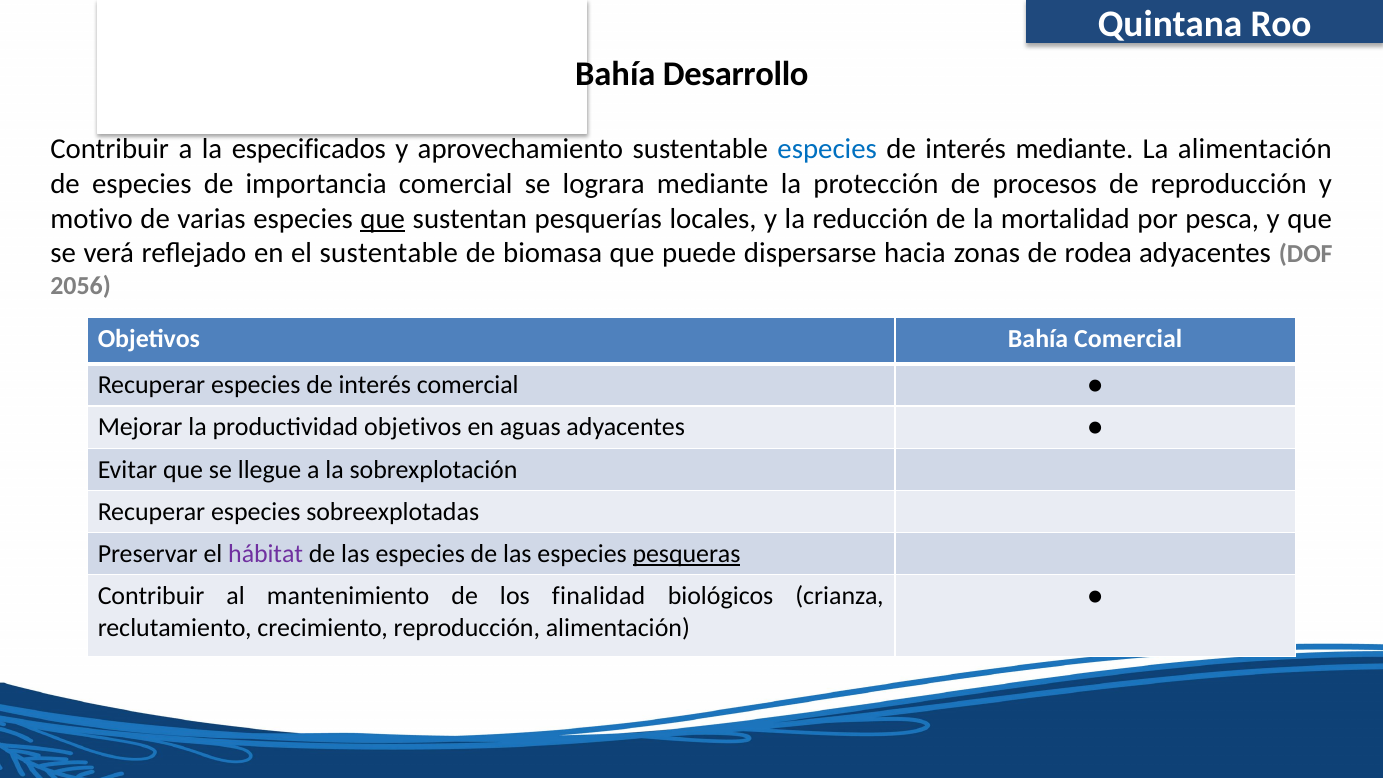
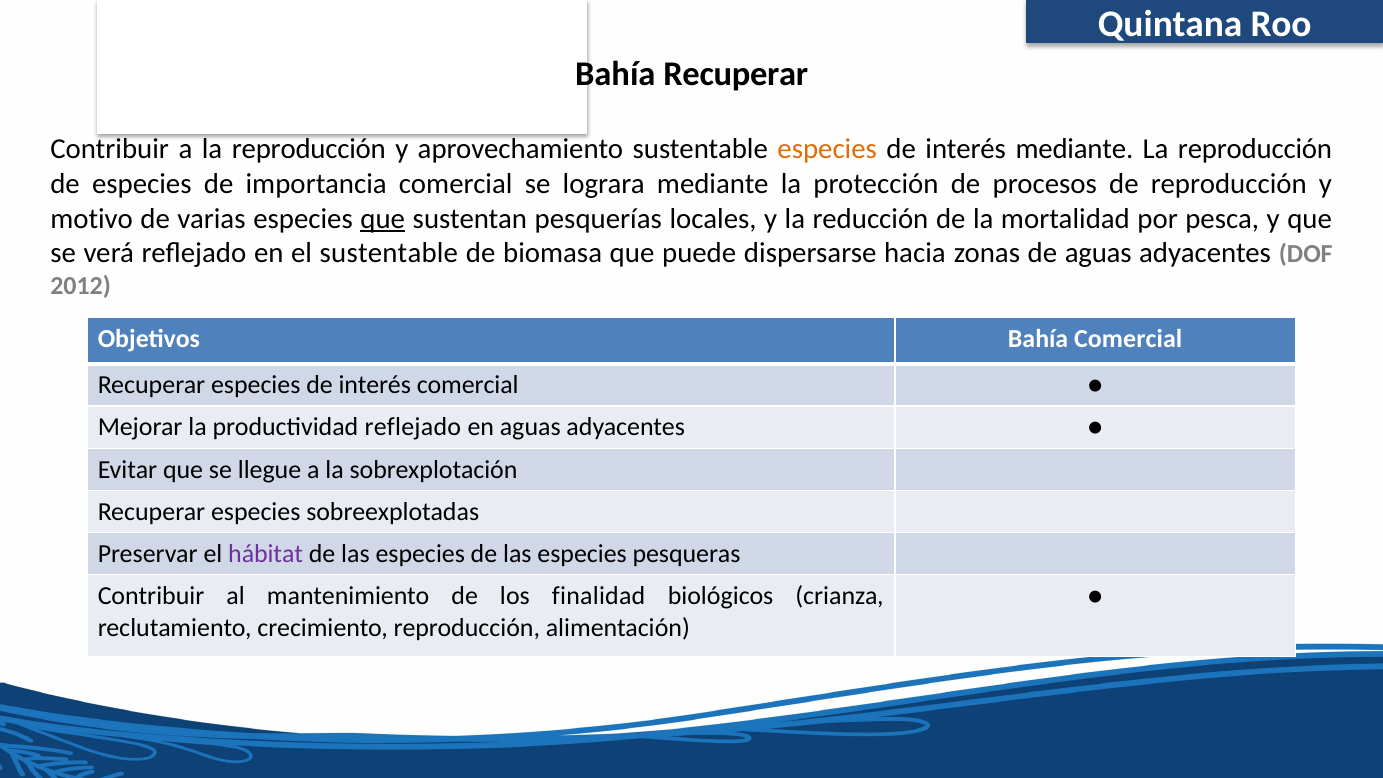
Bahía Desarrollo: Desarrollo -> Recuperar
a la especificados: especificados -> reproducción
especies at (827, 149) colour: blue -> orange
alimentación at (1255, 149): alimentación -> reproducción
de rodea: rodea -> aguas
2056: 2056 -> 2012
productividad objetivos: objetivos -> reflejado
pesqueras underline: present -> none
